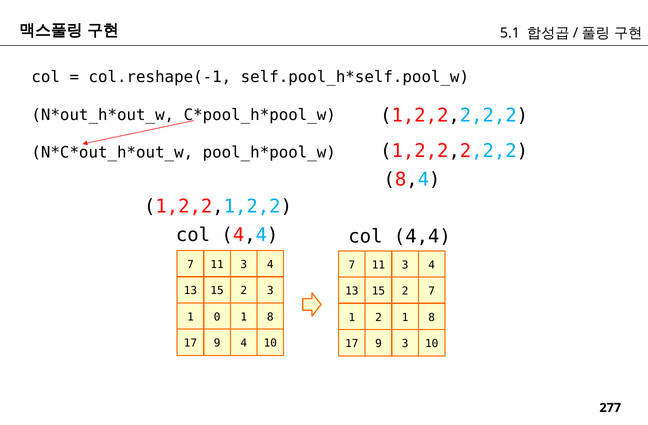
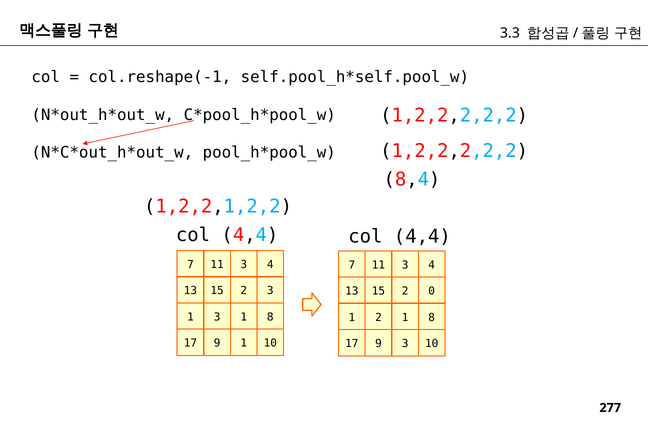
5.1: 5.1 -> 3.3
2 7: 7 -> 0
1 0: 0 -> 3
9 4: 4 -> 1
